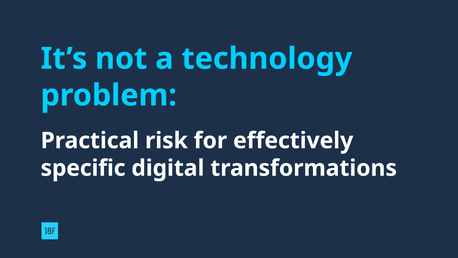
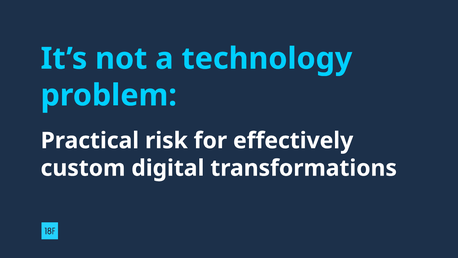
specific: specific -> custom
